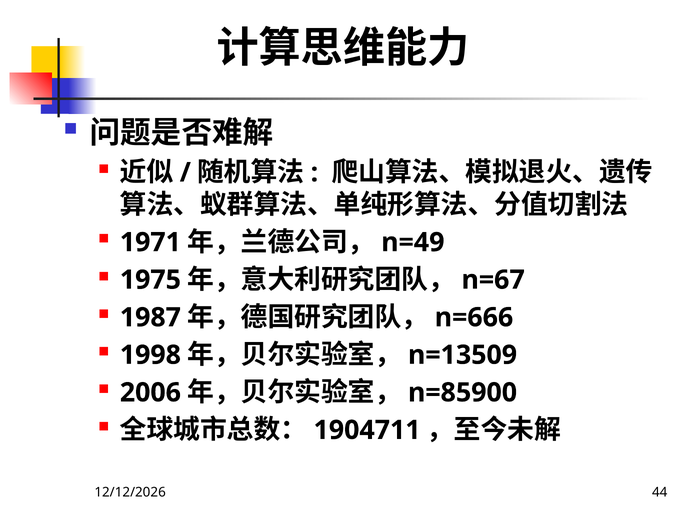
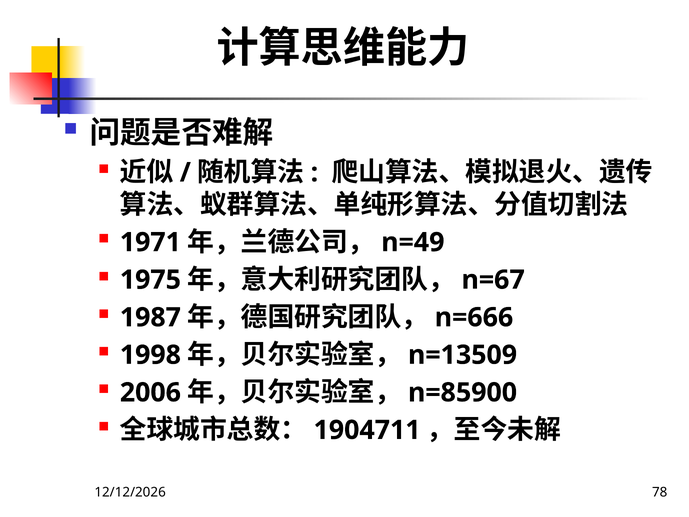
44: 44 -> 78
